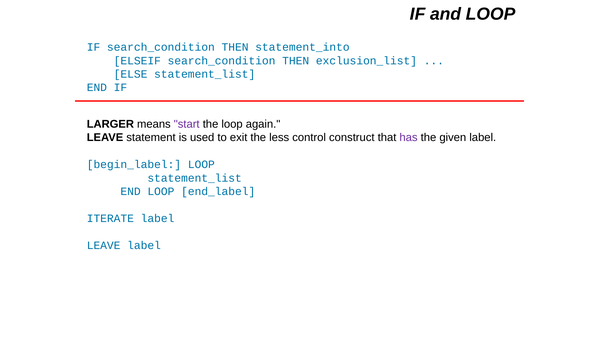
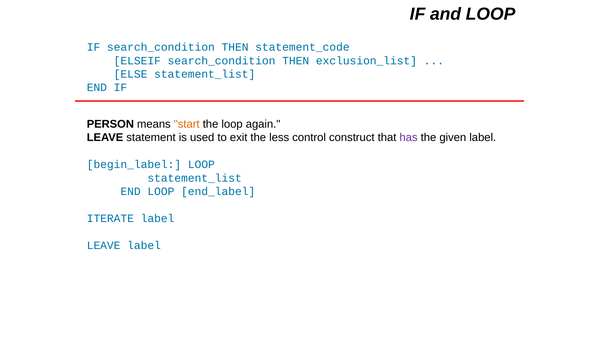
statement_into: statement_into -> statement_code
LARGER: LARGER -> PERSON
start colour: purple -> orange
